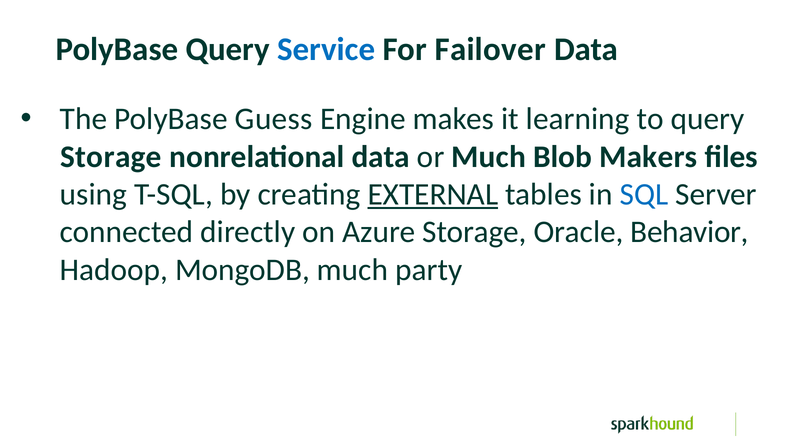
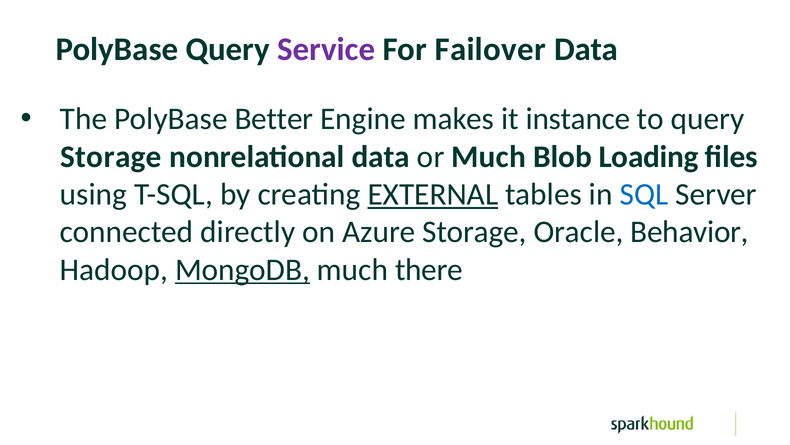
Service colour: blue -> purple
Guess: Guess -> Better
learning: learning -> instance
Makers: Makers -> Loading
MongoDB underline: none -> present
party: party -> there
